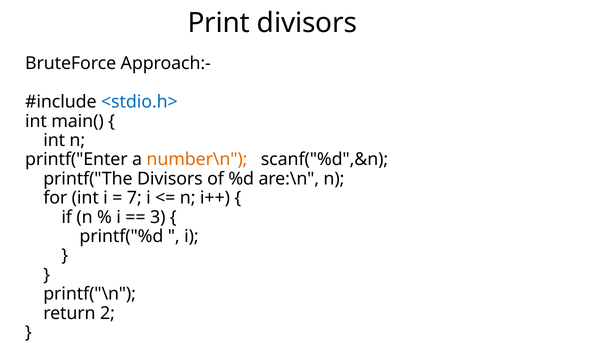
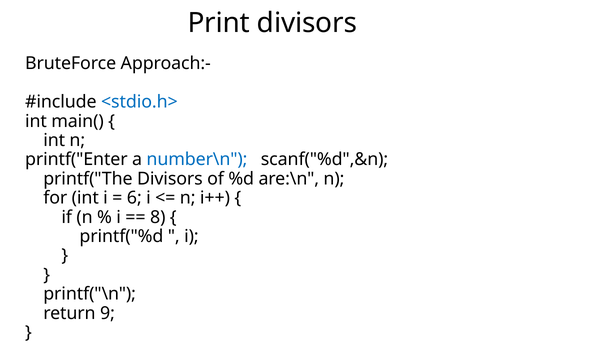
number\n colour: orange -> blue
7: 7 -> 6
3: 3 -> 8
2: 2 -> 9
